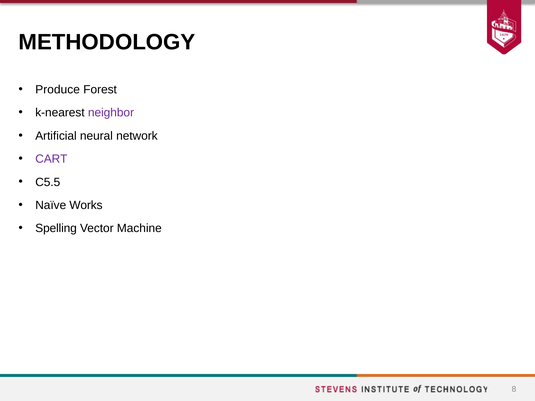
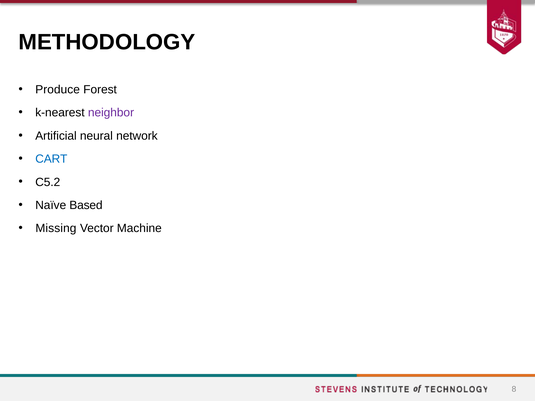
CART colour: purple -> blue
C5.5: C5.5 -> C5.2
Works: Works -> Based
Spelling: Spelling -> Missing
